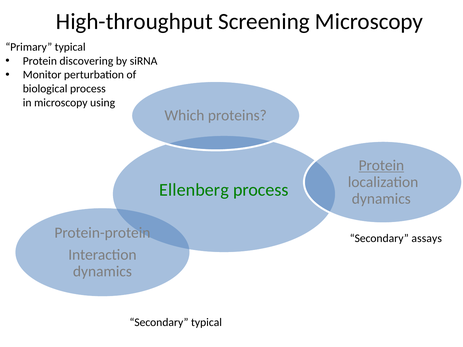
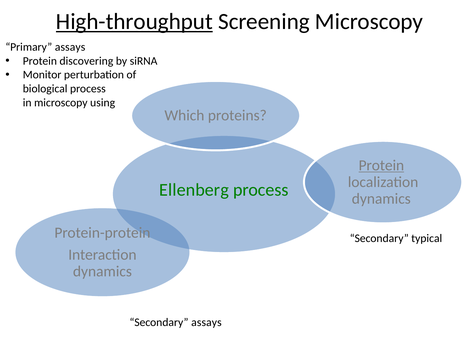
High-throughput underline: none -> present
Primary typical: typical -> assays
assays: assays -> typical
Secondary typical: typical -> assays
